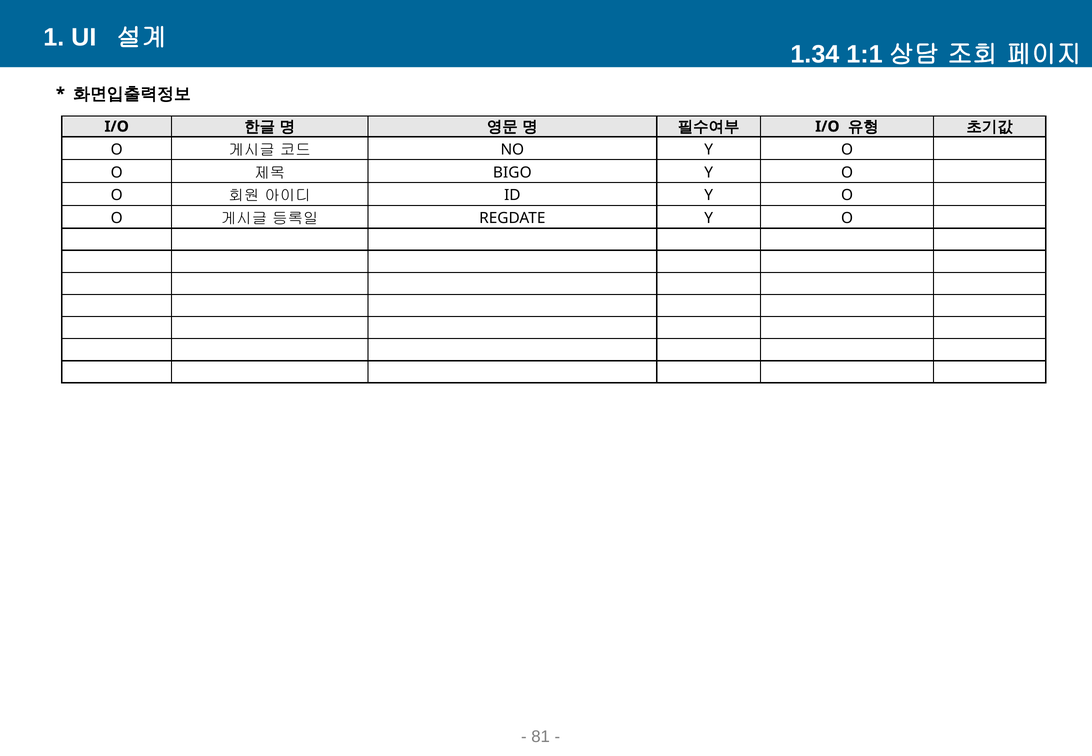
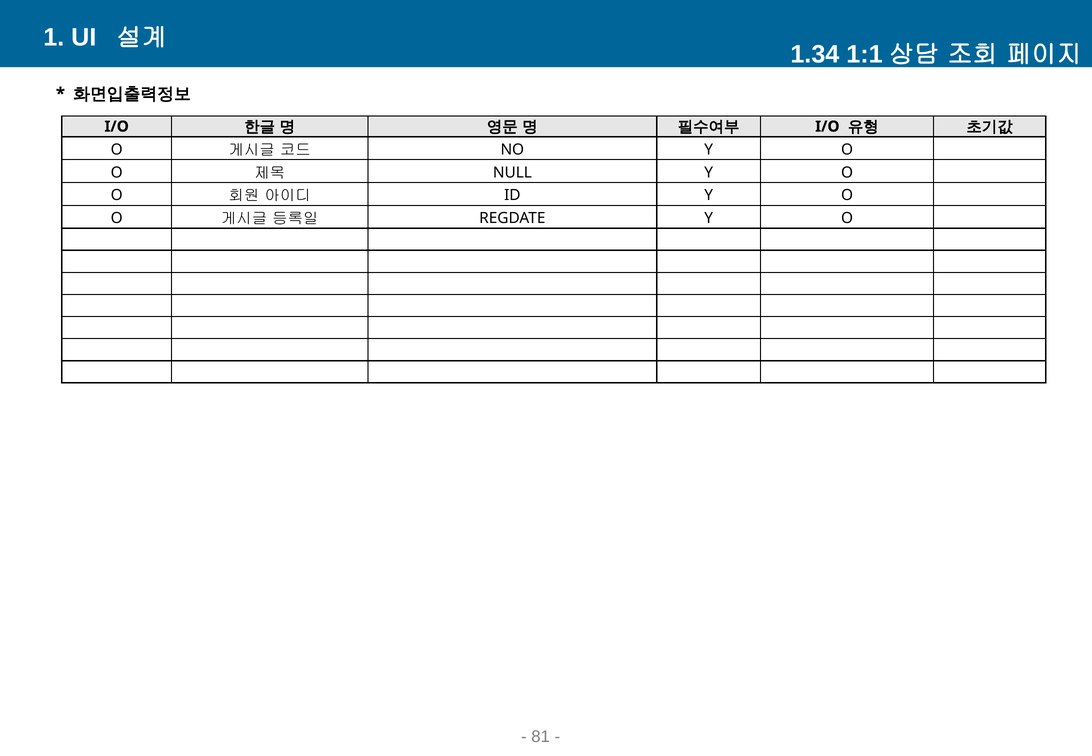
BIGO: BIGO -> NULL
